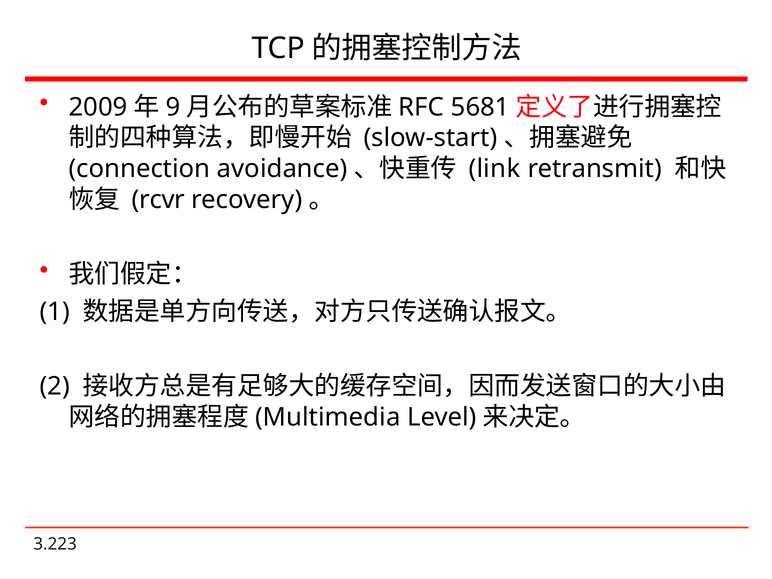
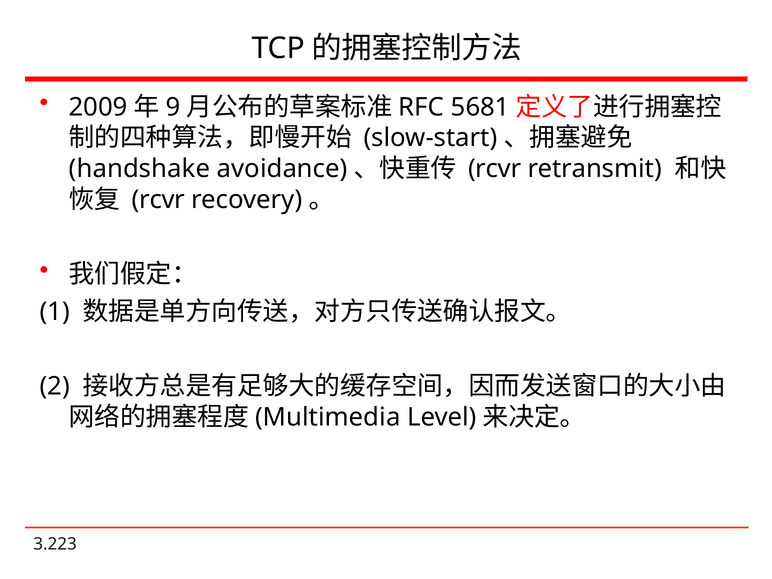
connection: connection -> handshake
link at (494, 169): link -> rcvr
